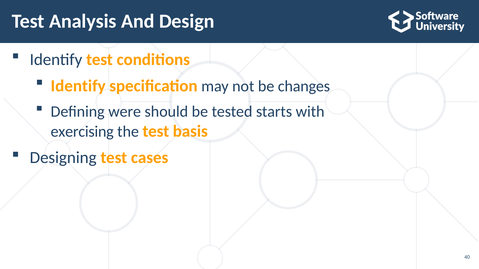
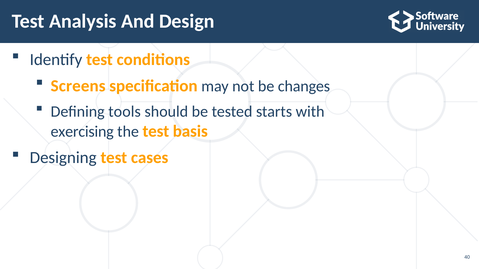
Identify at (78, 86): Identify -> Screens
were: were -> tools
